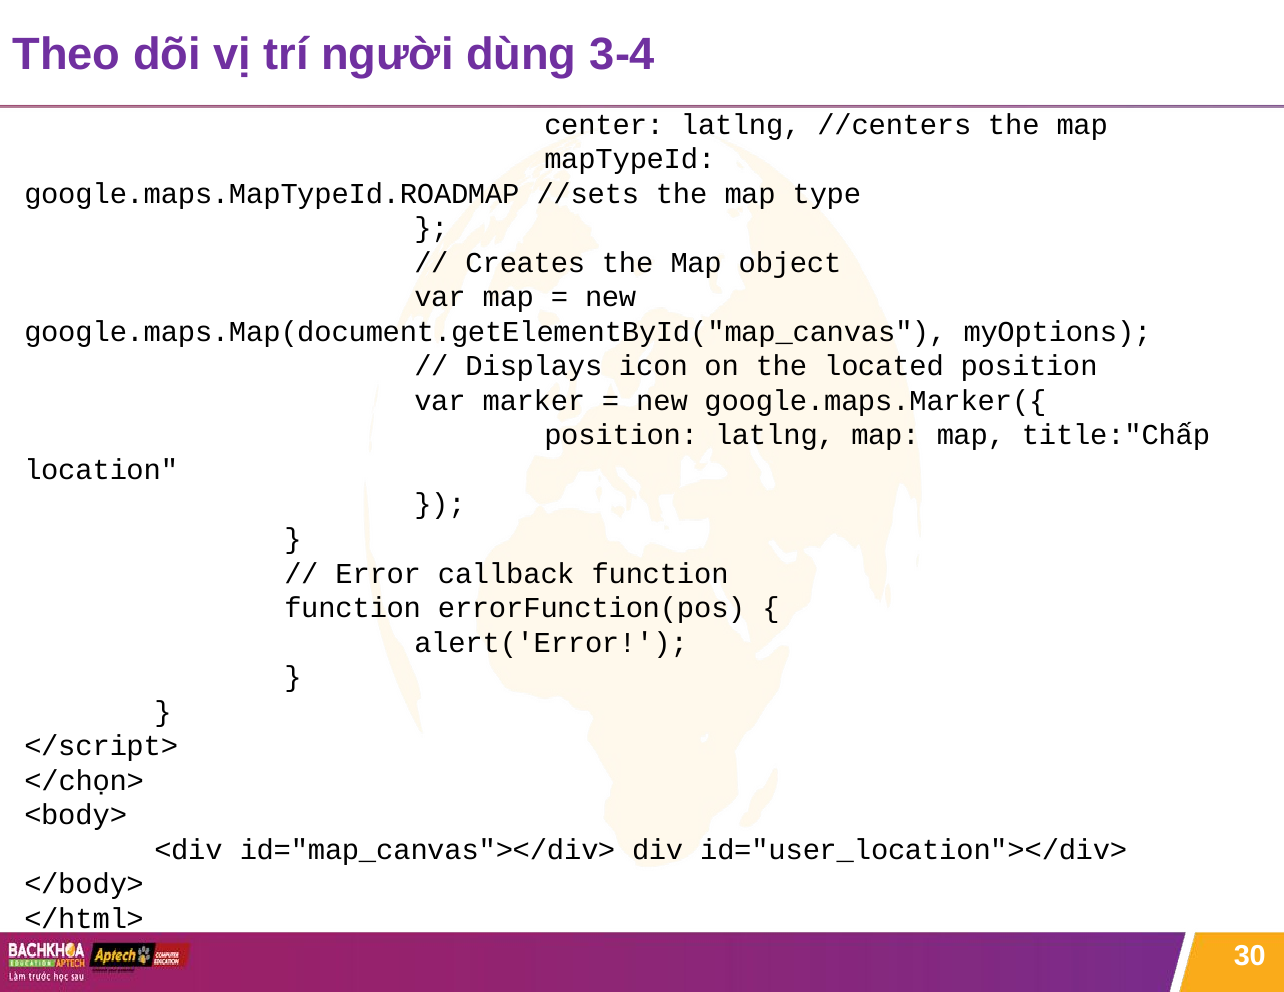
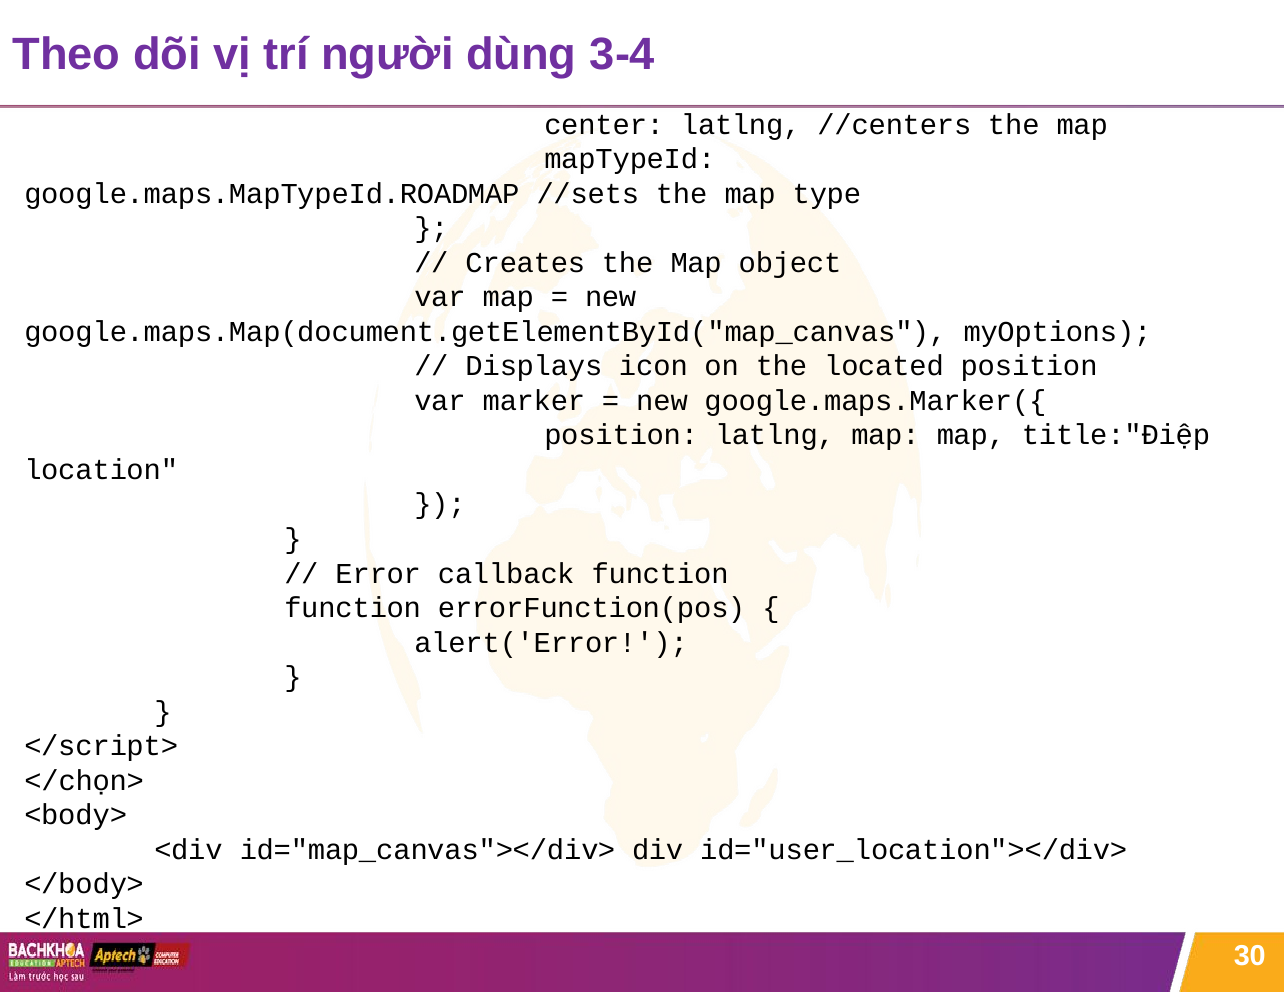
title:"Chấp: title:"Chấp -> title:"Điệp
